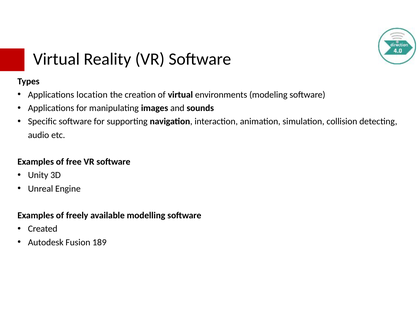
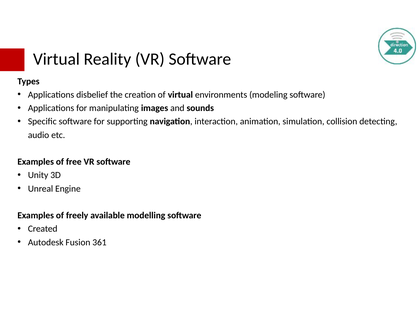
location: location -> disbelief
189: 189 -> 361
